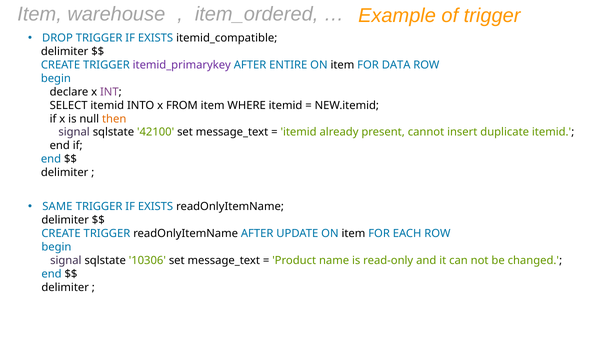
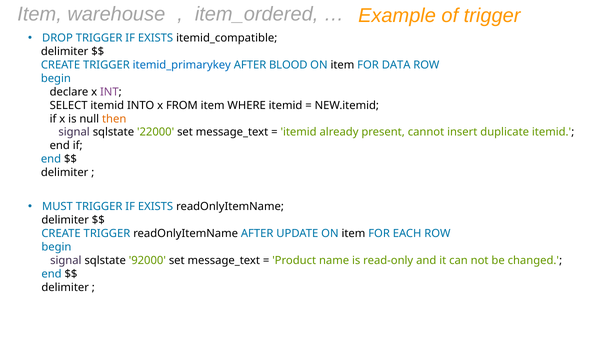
itemid_primarykey colour: purple -> blue
ENTIRE: ENTIRE -> BLOOD
42100: 42100 -> 22000
SAME: SAME -> MUST
10306: 10306 -> 92000
